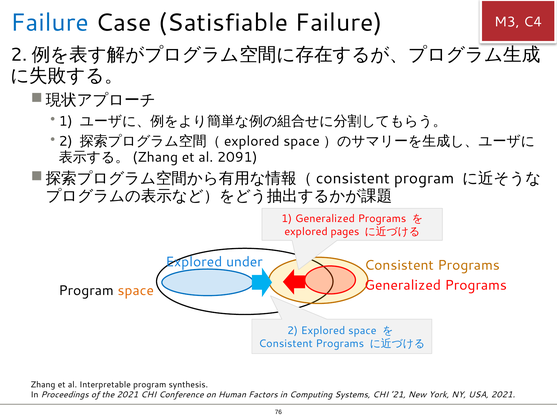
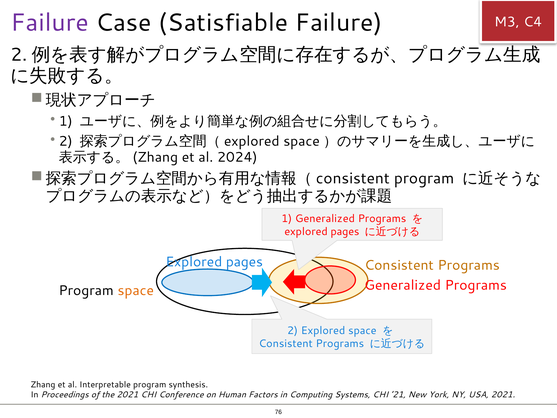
Failure at (50, 23) colour: blue -> purple
2091: 2091 -> 2024
under at (244, 262): under -> pages
